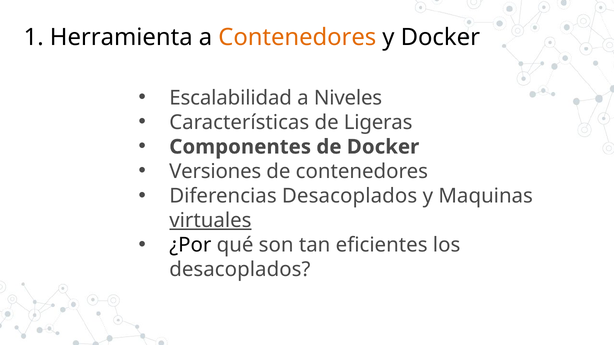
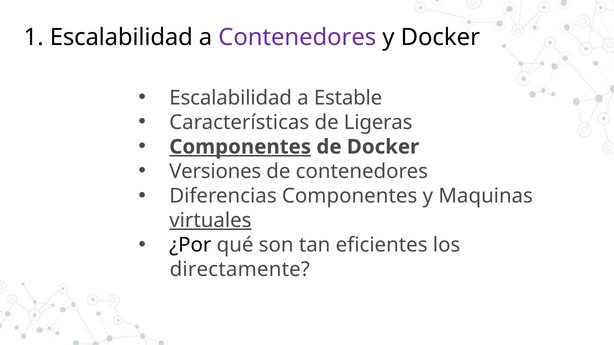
1 Herramienta: Herramienta -> Escalabilidad
Contenedores at (297, 38) colour: orange -> purple
Niveles: Niveles -> Estable
Componentes at (240, 147) underline: none -> present
Diferencias Desacoplados: Desacoplados -> Componentes
desacoplados at (240, 270): desacoplados -> directamente
